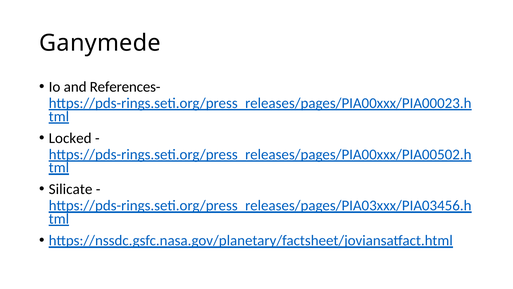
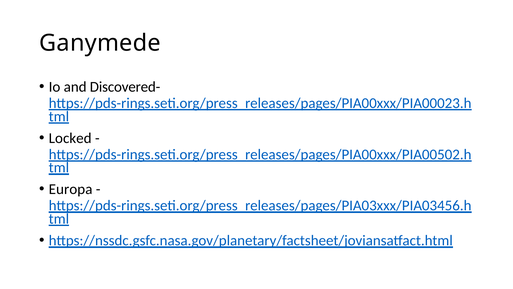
References-: References- -> Discovered-
Silicate: Silicate -> Europa
